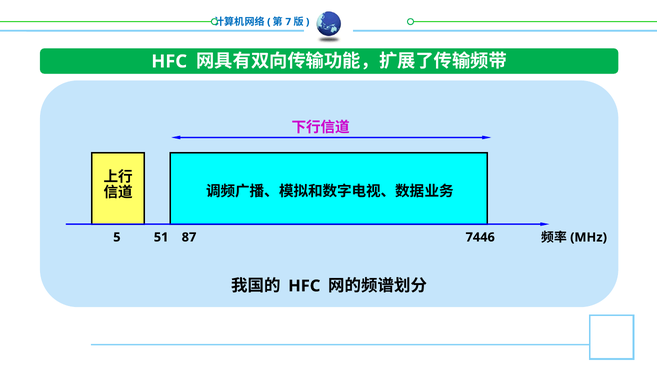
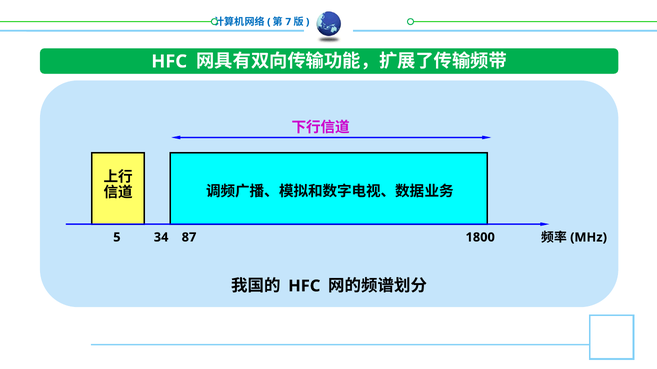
51: 51 -> 34
7446: 7446 -> 1800
